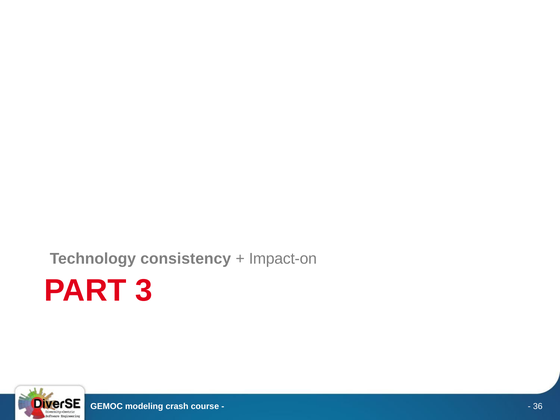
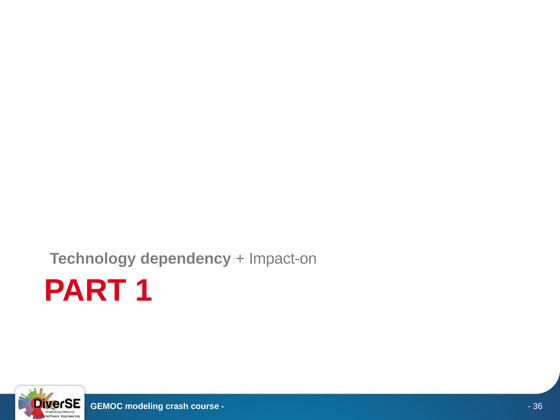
consistency: consistency -> dependency
3: 3 -> 1
